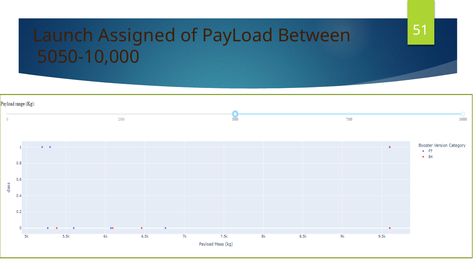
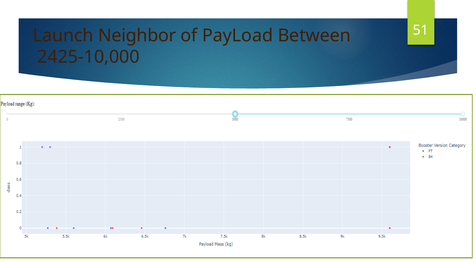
Assigned: Assigned -> Neighbor
5050-10,000: 5050-10,000 -> 2425-10,000
